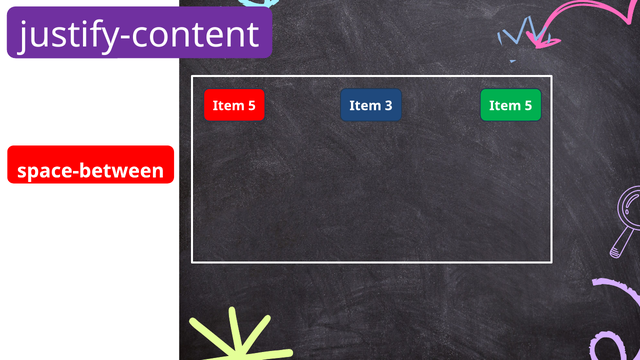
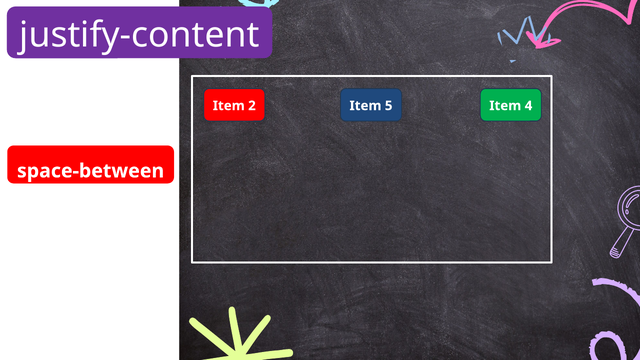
5 at (252, 106): 5 -> 2
3: 3 -> 5
5 at (528, 106): 5 -> 4
